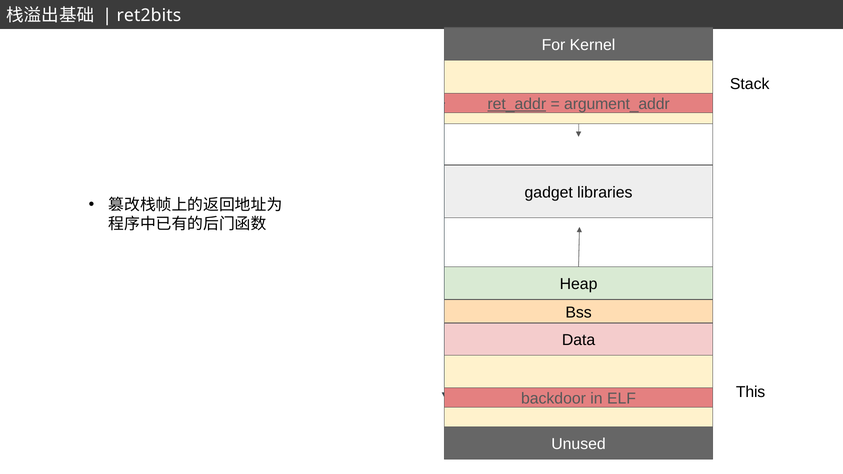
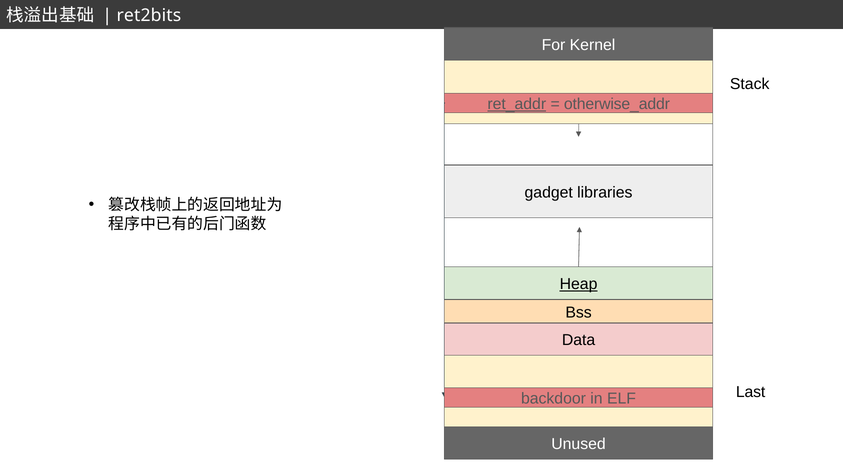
argument_addr: argument_addr -> otherwise_addr
Heap underline: none -> present
This: This -> Last
